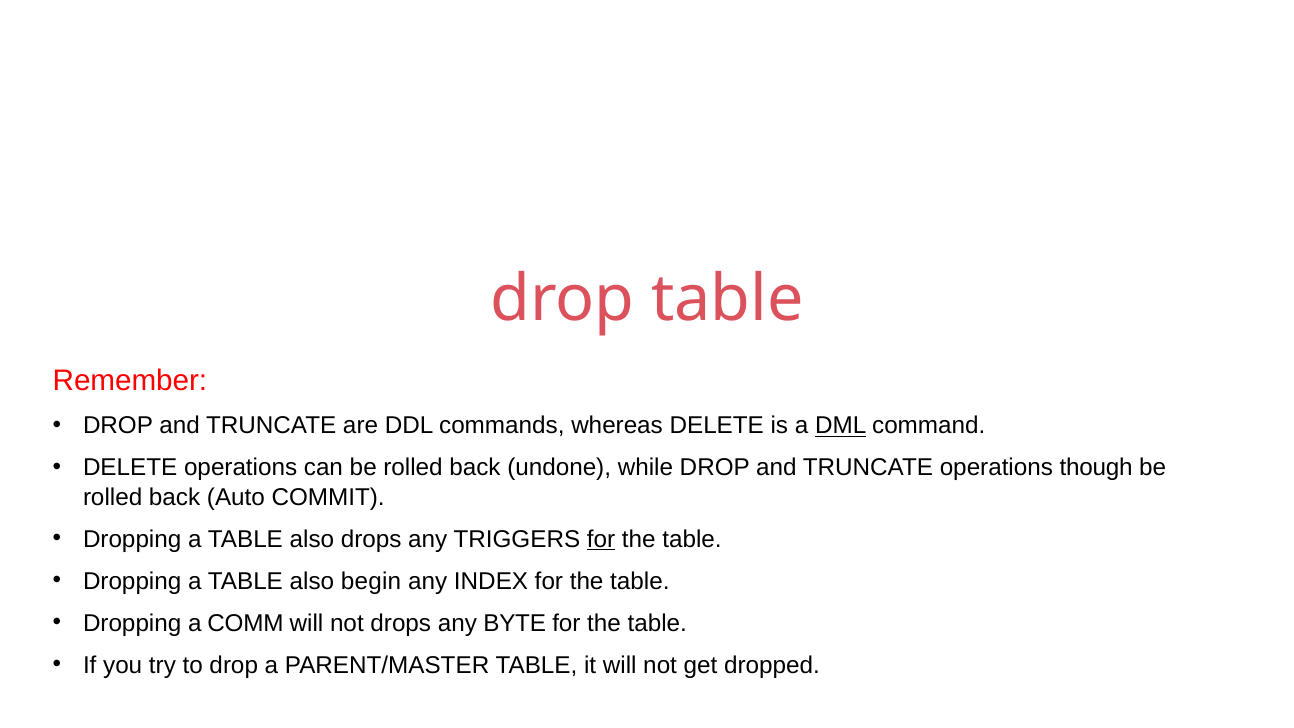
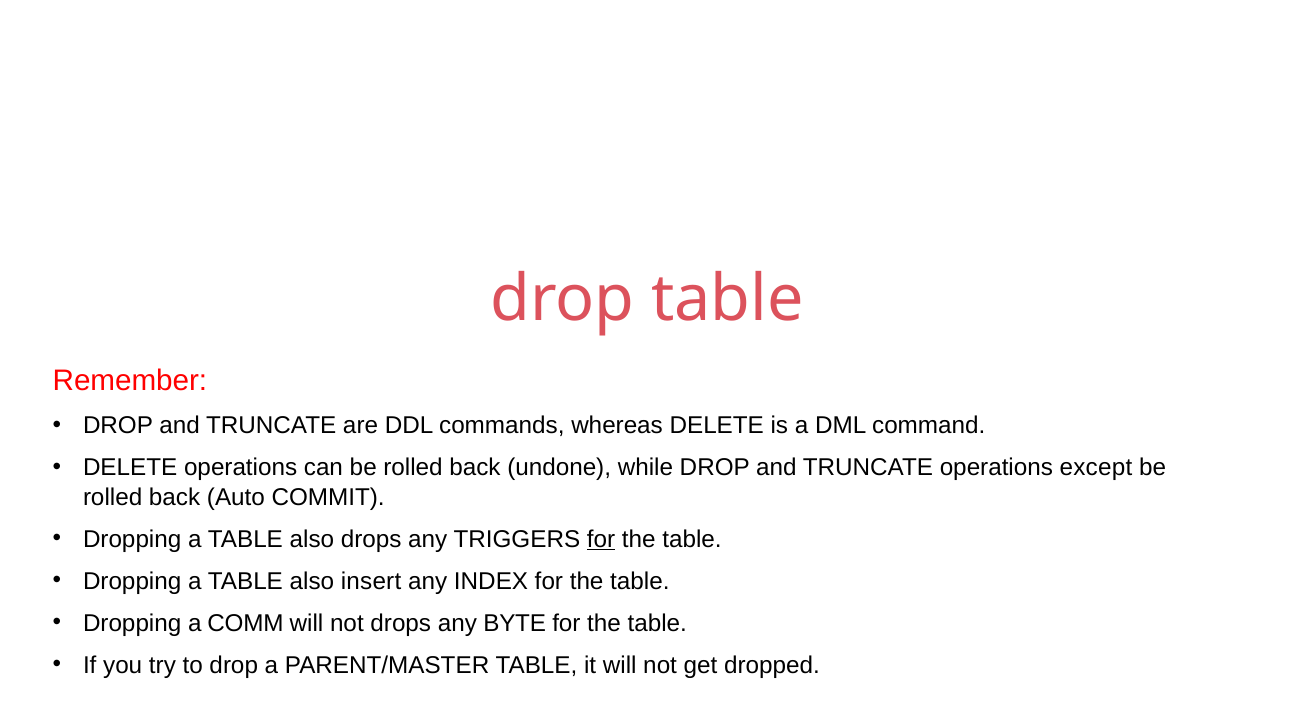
DML underline: present -> none
though: though -> except
begin: begin -> insert
